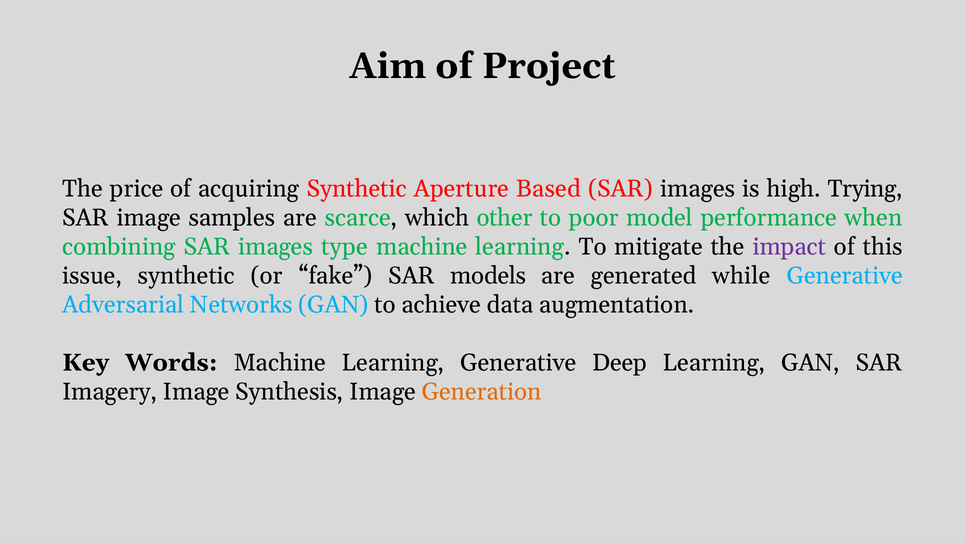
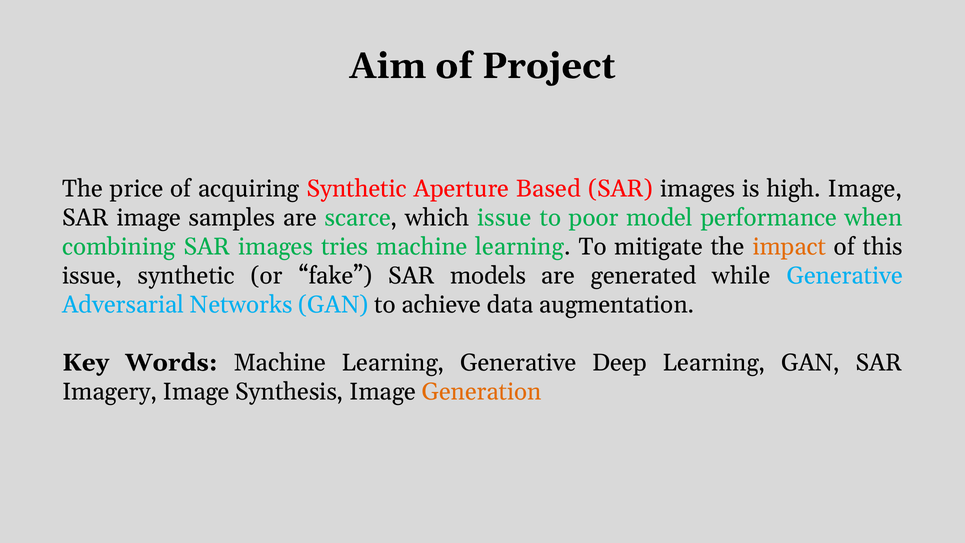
high Trying: Trying -> Image
which other: other -> issue
type: type -> tries
impact colour: purple -> orange
